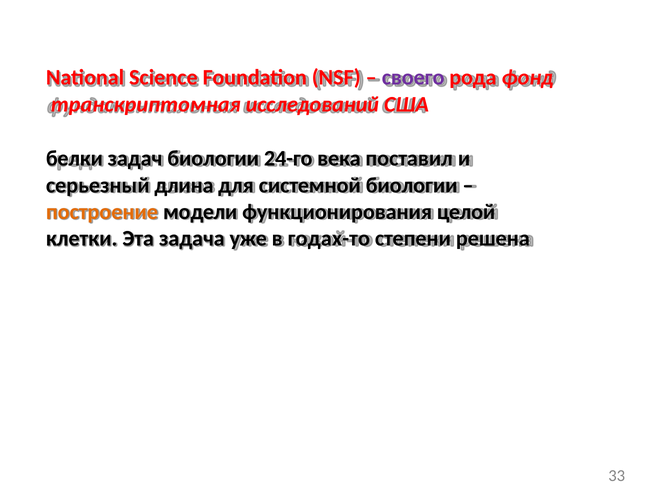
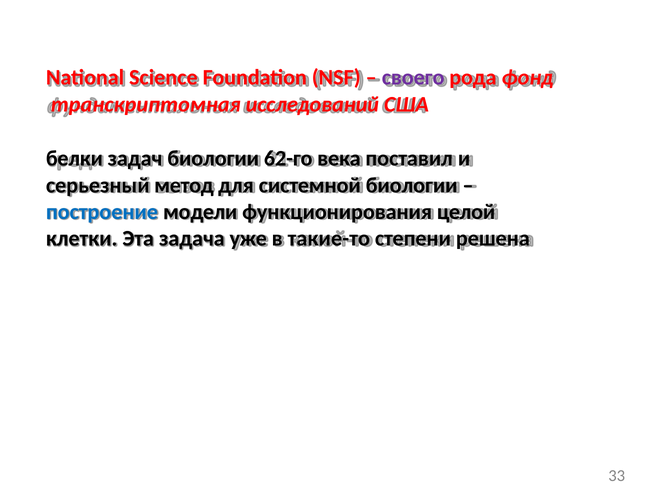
24-го: 24-го -> 62-го
длина: длина -> метод
построение colour: orange -> blue
годах-то: годах-то -> такие-то
